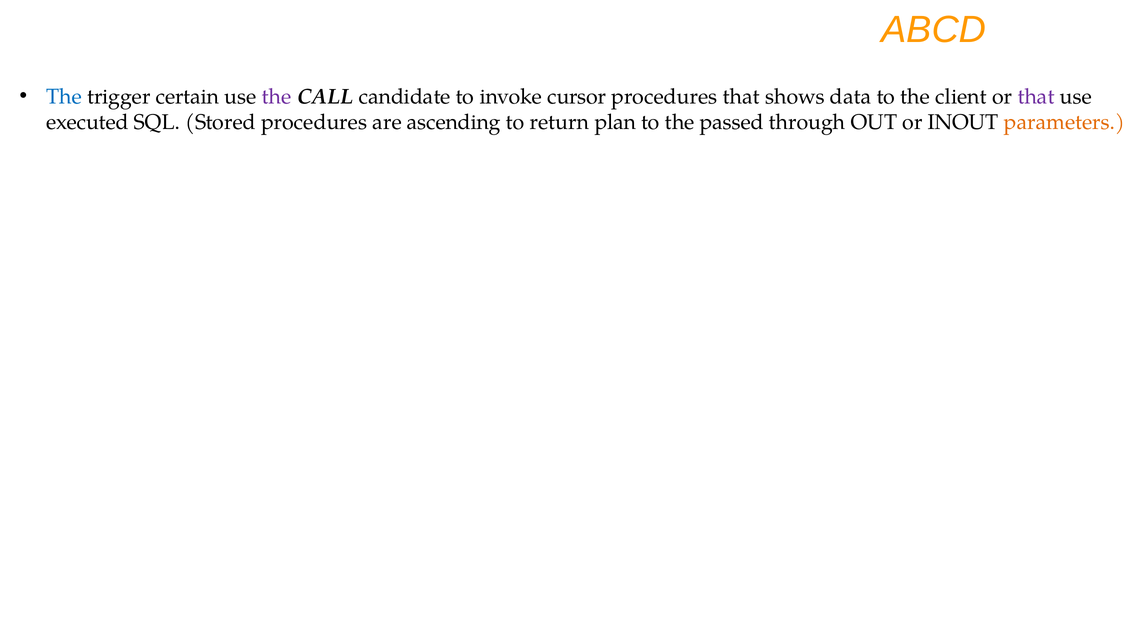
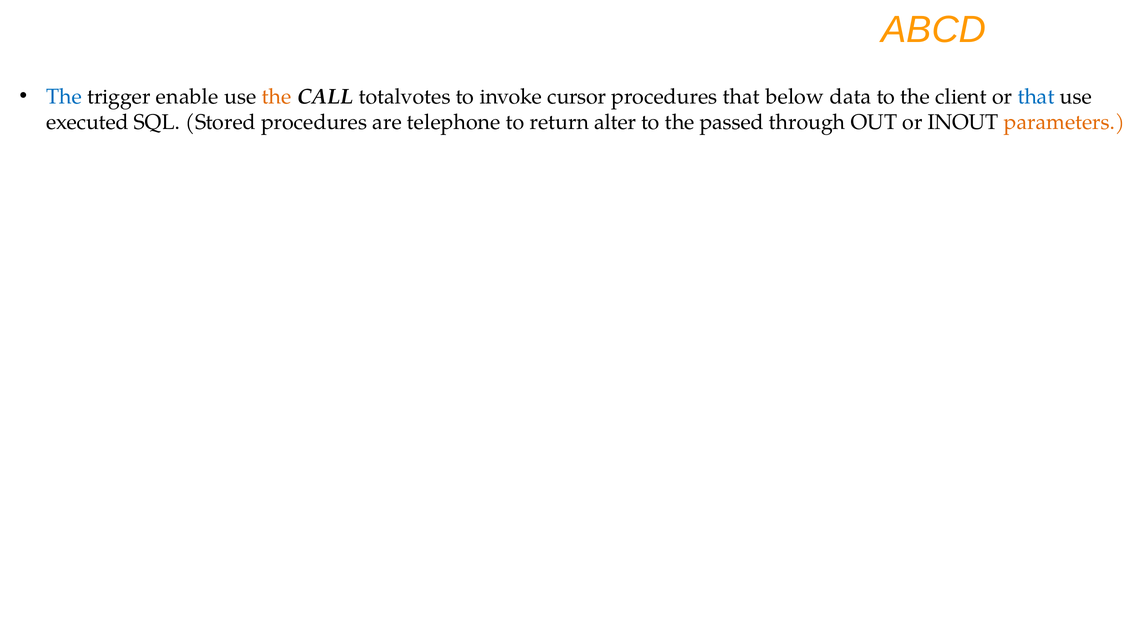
certain: certain -> enable
the at (277, 97) colour: purple -> orange
candidate: candidate -> totalvotes
shows: shows -> below
that at (1036, 97) colour: purple -> blue
ascending: ascending -> telephone
plan: plan -> alter
